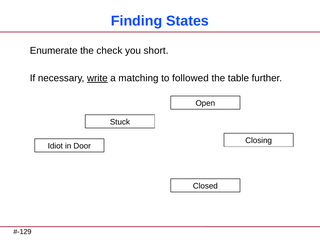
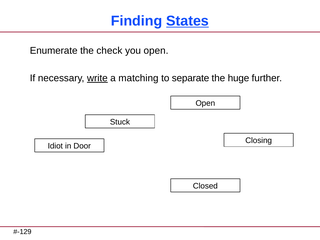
States underline: none -> present
you short: short -> open
followed: followed -> separate
table: table -> huge
